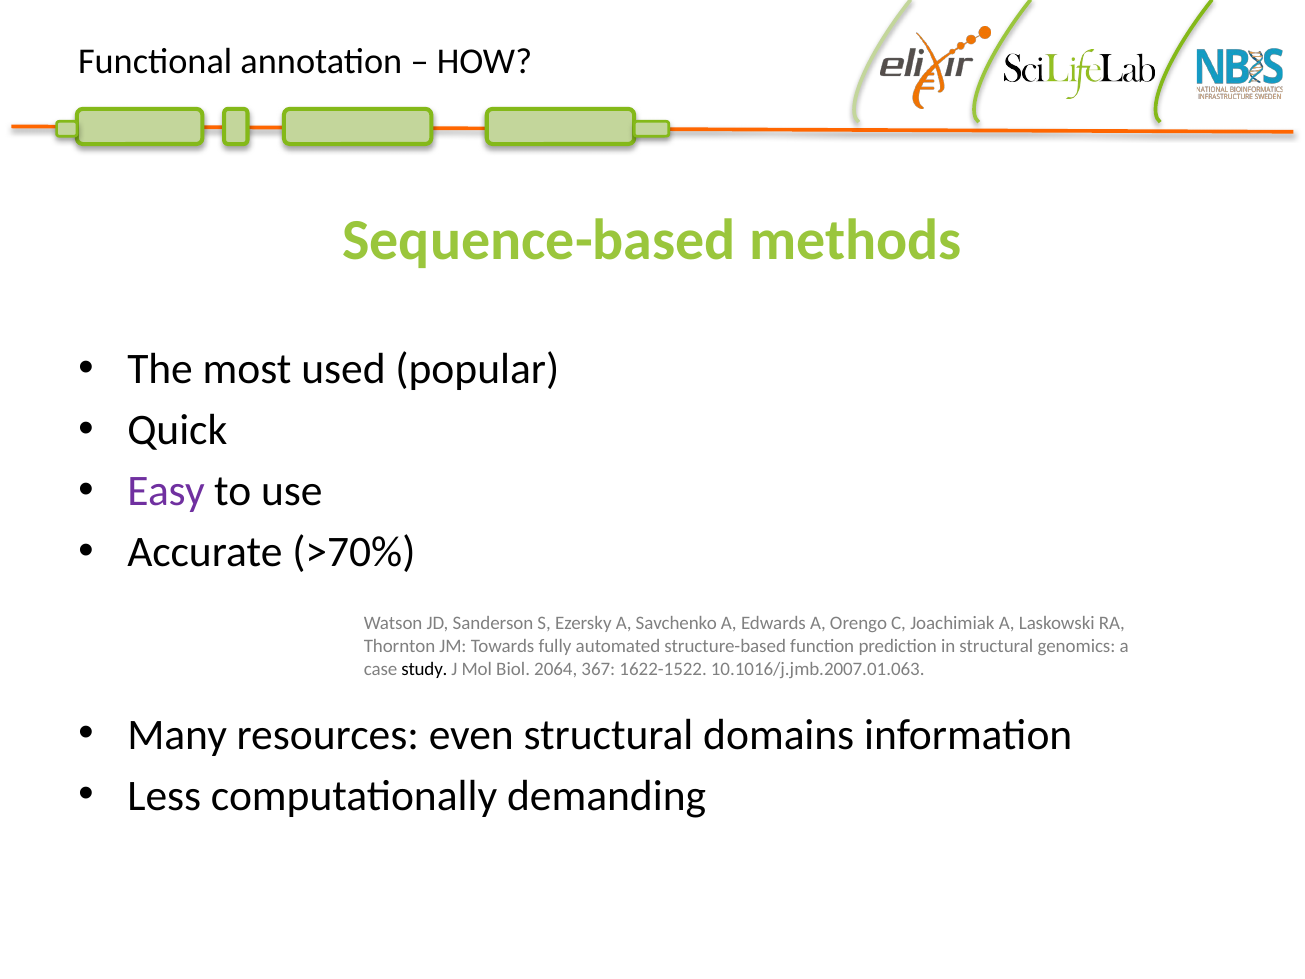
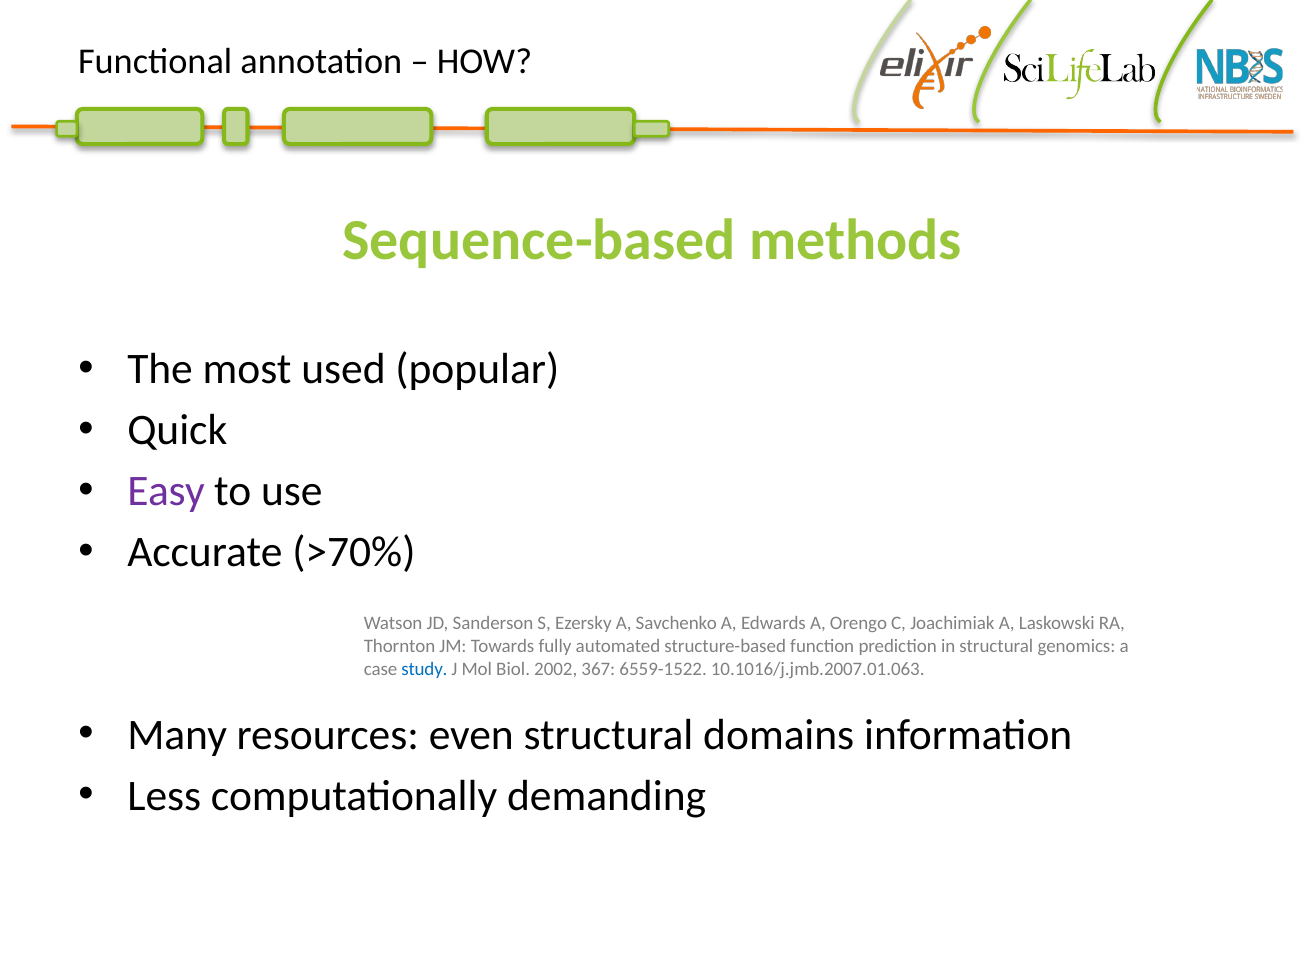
study colour: black -> blue
2064: 2064 -> 2002
1622-1522: 1622-1522 -> 6559-1522
